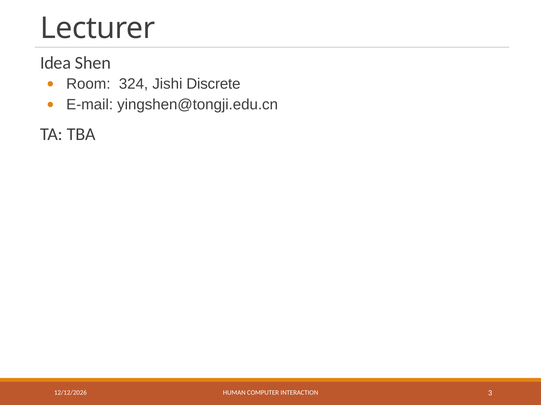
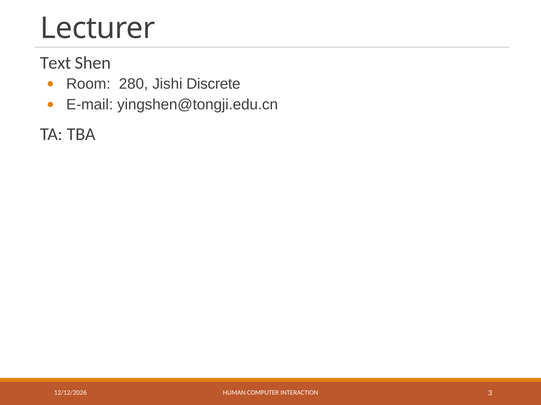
Idea: Idea -> Text
324: 324 -> 280
